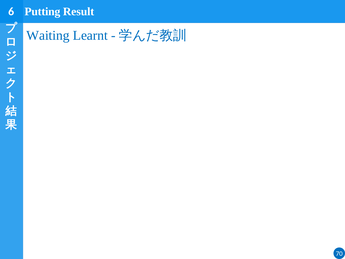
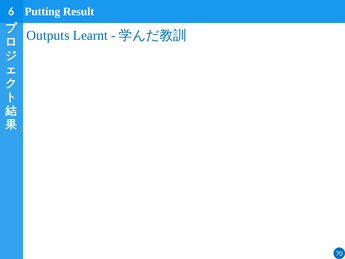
Waiting: Waiting -> Outputs
